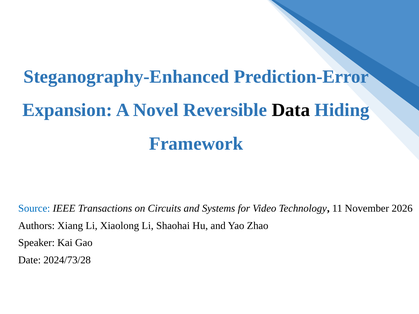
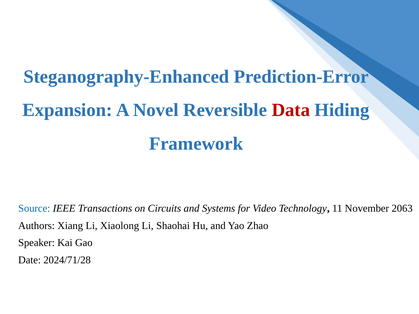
Data colour: black -> red
2026: 2026 -> 2063
2024/73/28: 2024/73/28 -> 2024/71/28
